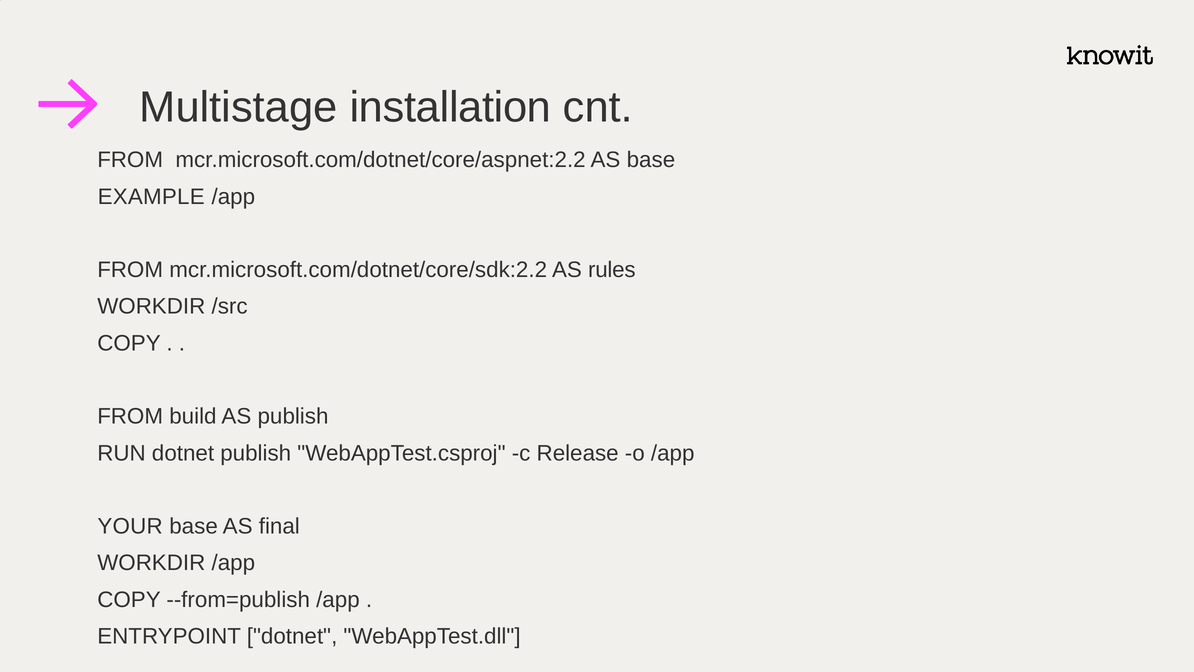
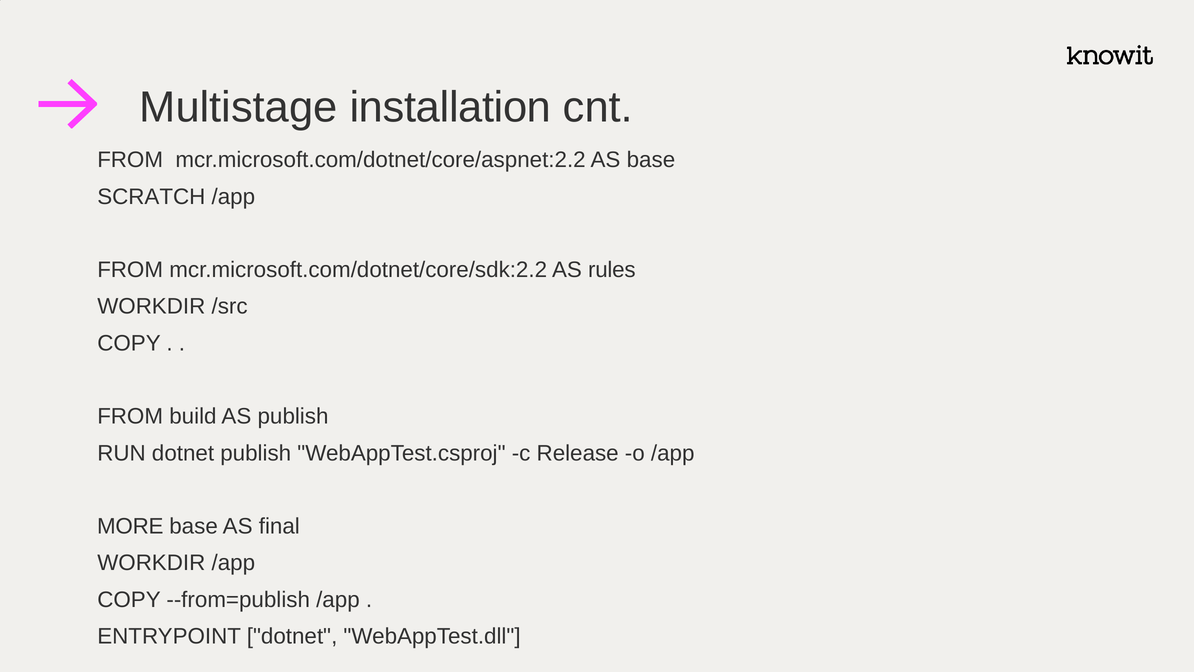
EXAMPLE: EXAMPLE -> SCRATCH
YOUR: YOUR -> MORE
